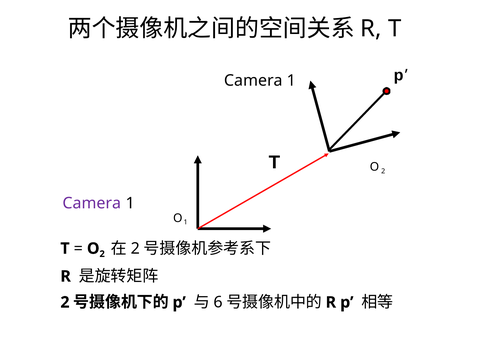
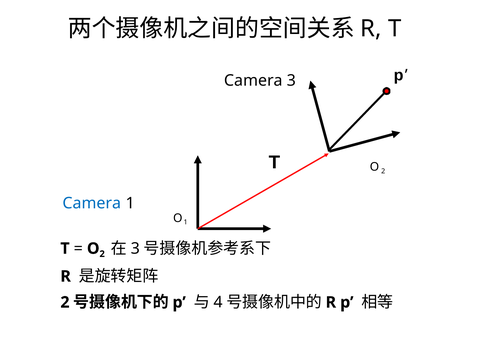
1 at (291, 80): 1 -> 3
Camera at (92, 203) colour: purple -> blue
2 at (135, 248): 2 -> 3
6: 6 -> 4
